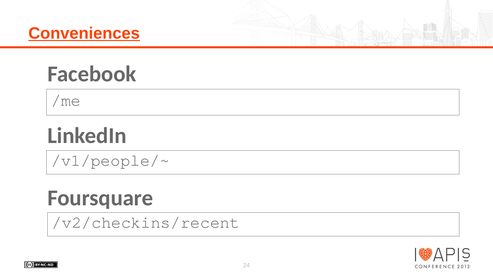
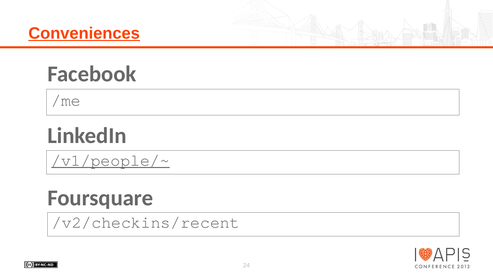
/v1/people/~ underline: none -> present
